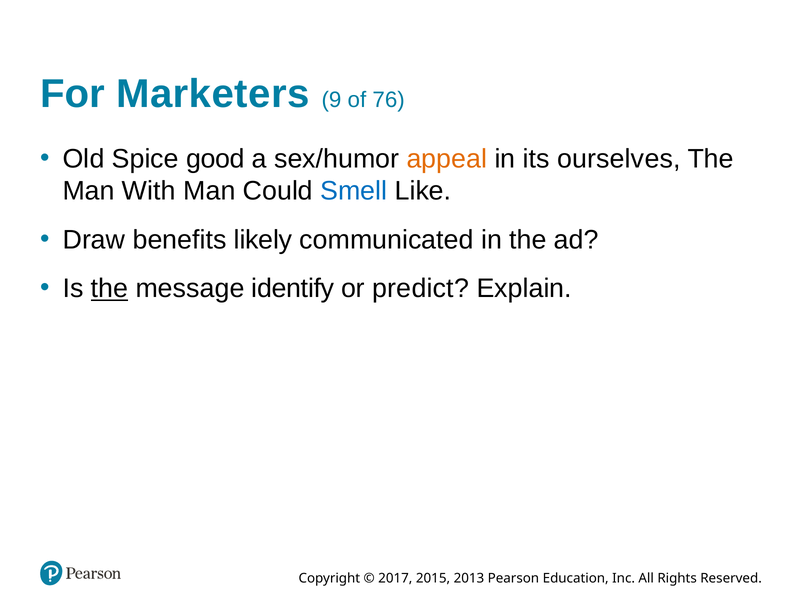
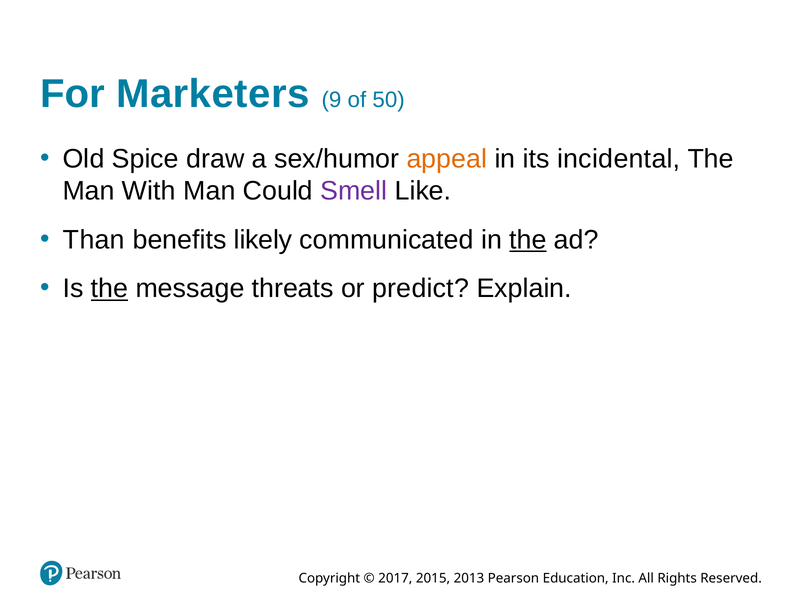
76: 76 -> 50
good: good -> draw
ourselves: ourselves -> incidental
Smell colour: blue -> purple
Draw: Draw -> Than
the at (528, 240) underline: none -> present
identify: identify -> threats
